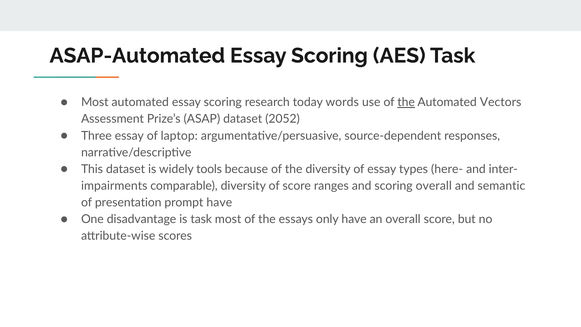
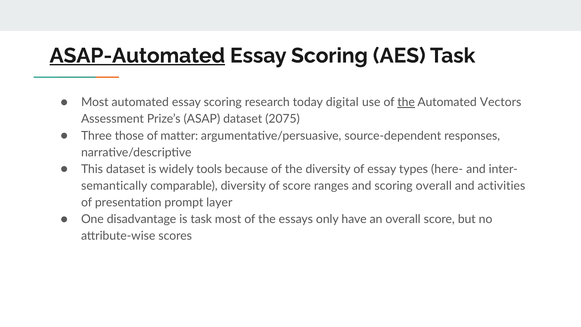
ASAP-Automated underline: none -> present
words: words -> digital
2052: 2052 -> 2075
Three essay: essay -> those
laptop: laptop -> matter
impairments: impairments -> semantically
semantic: semantic -> activities
prompt have: have -> layer
